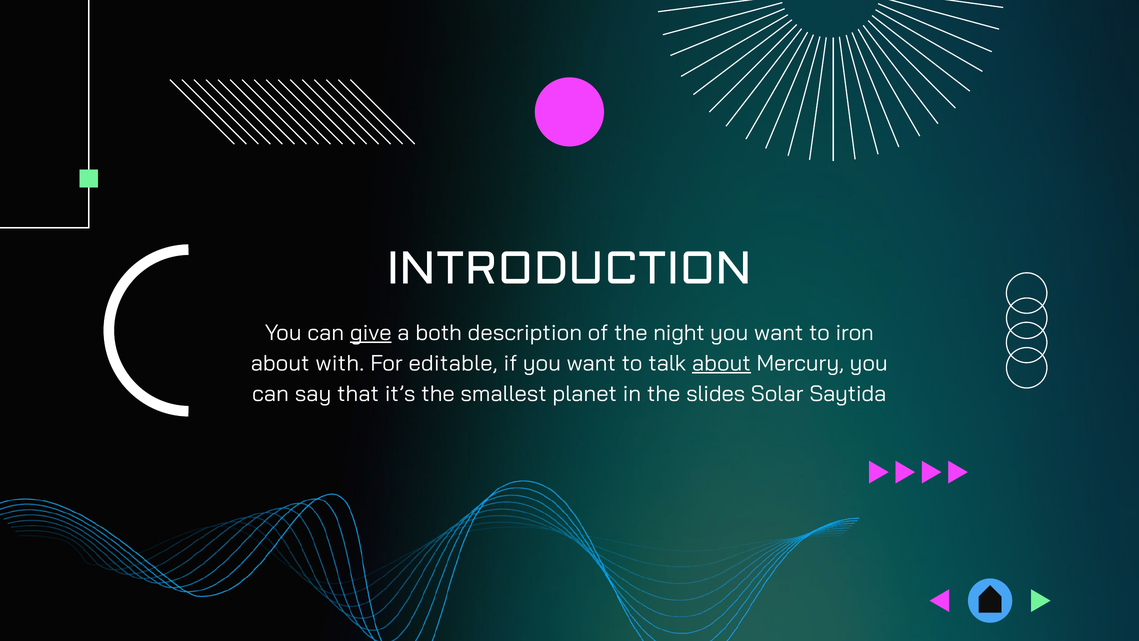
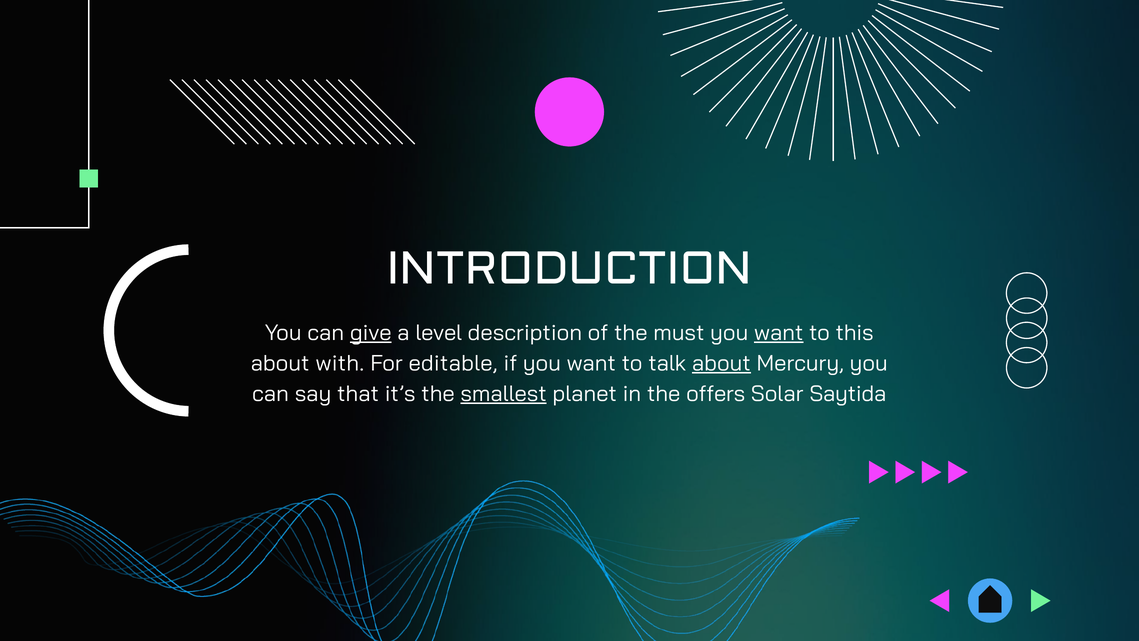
both: both -> level
night: night -> must
want at (779, 333) underline: none -> present
iron: iron -> this
smallest underline: none -> present
slides: slides -> offers
